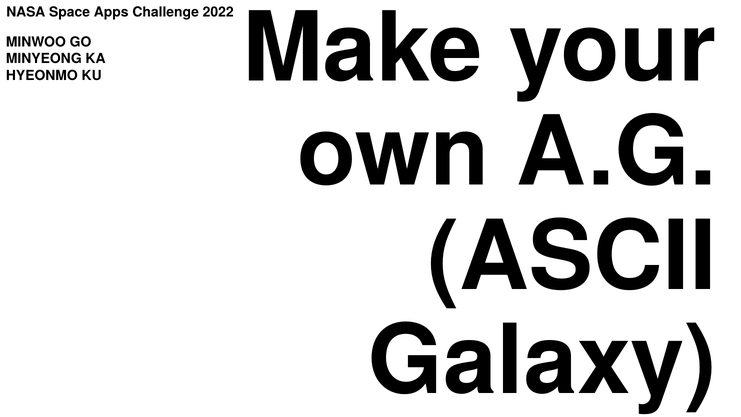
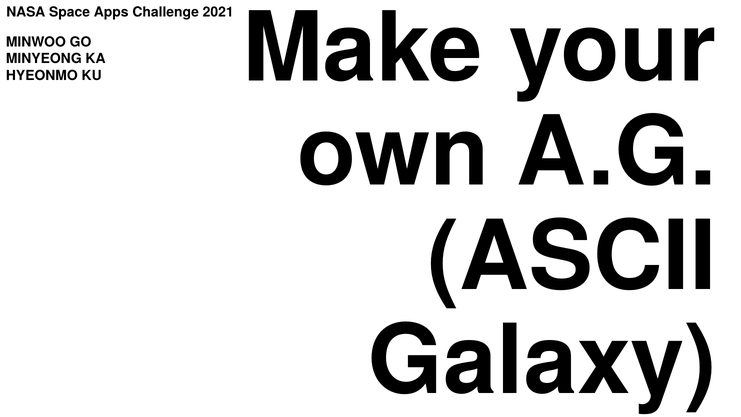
2022: 2022 -> 2021
